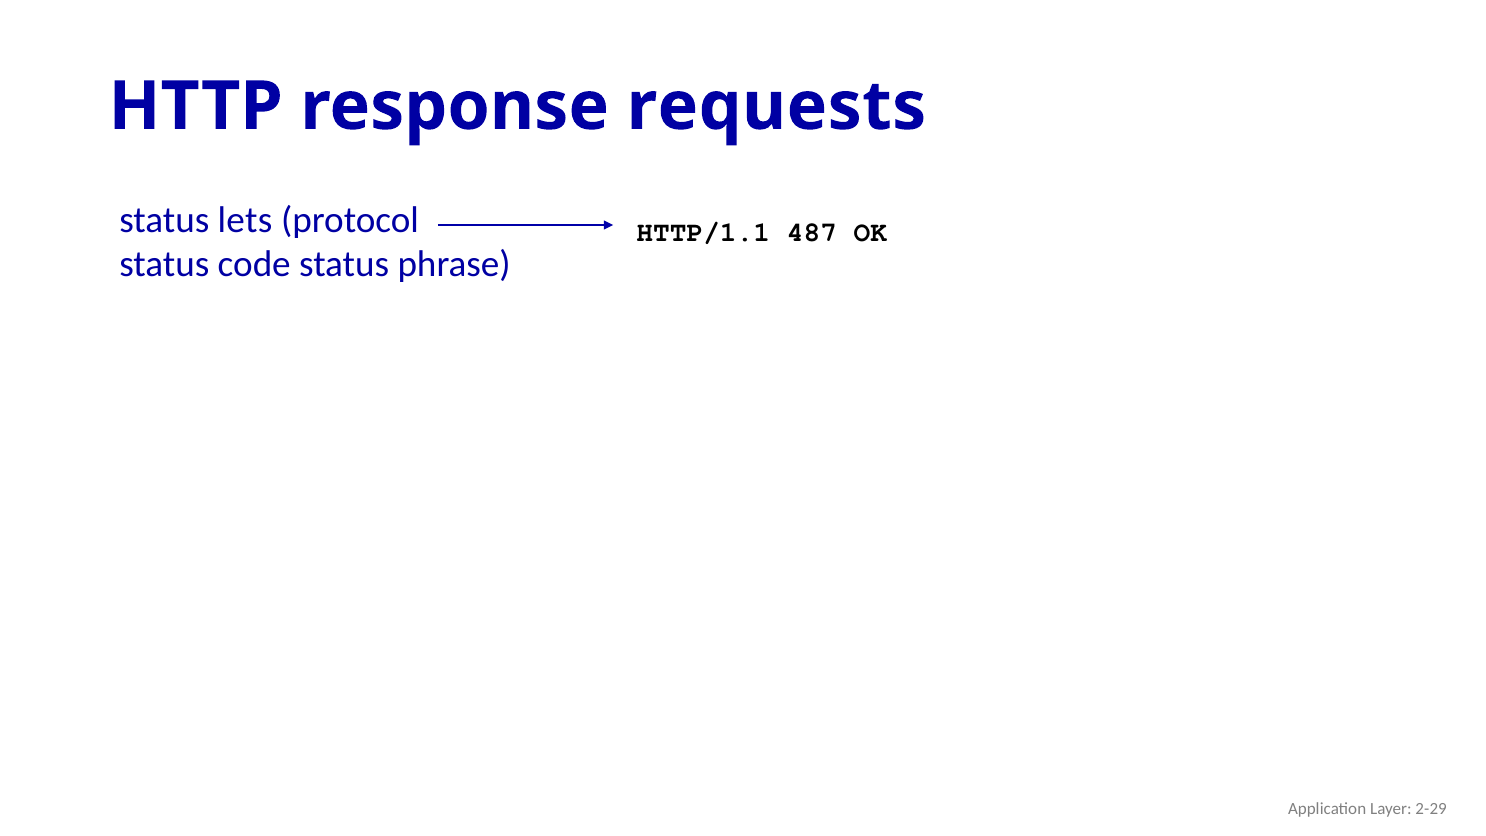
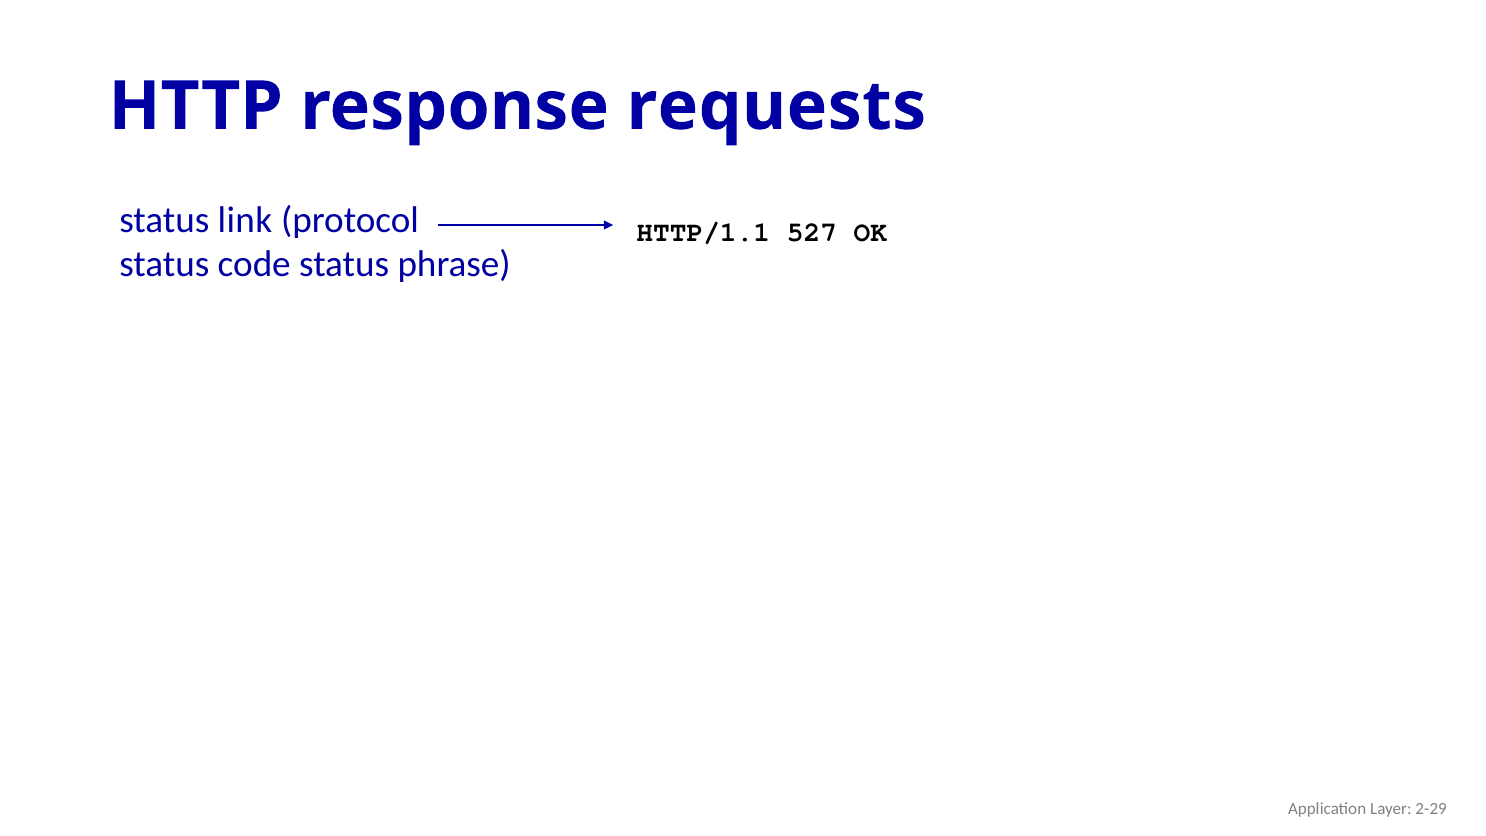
lets: lets -> link
487: 487 -> 527
